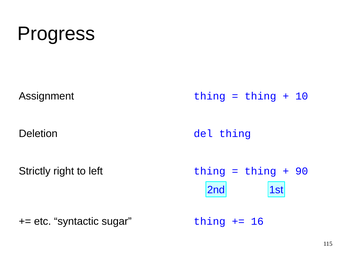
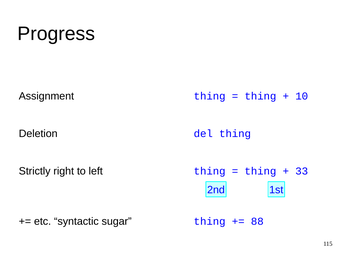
90: 90 -> 33
16: 16 -> 88
